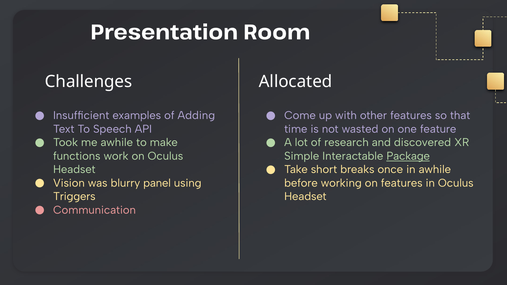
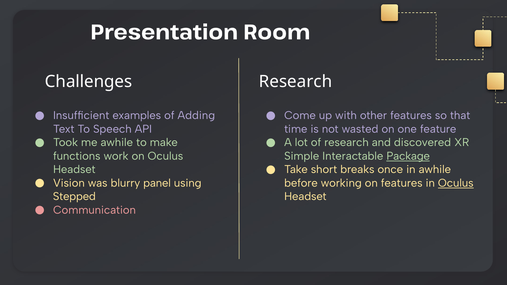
Allocated at (296, 82): Allocated -> Research
Oculus at (456, 183) underline: none -> present
Triggers: Triggers -> Stepped
